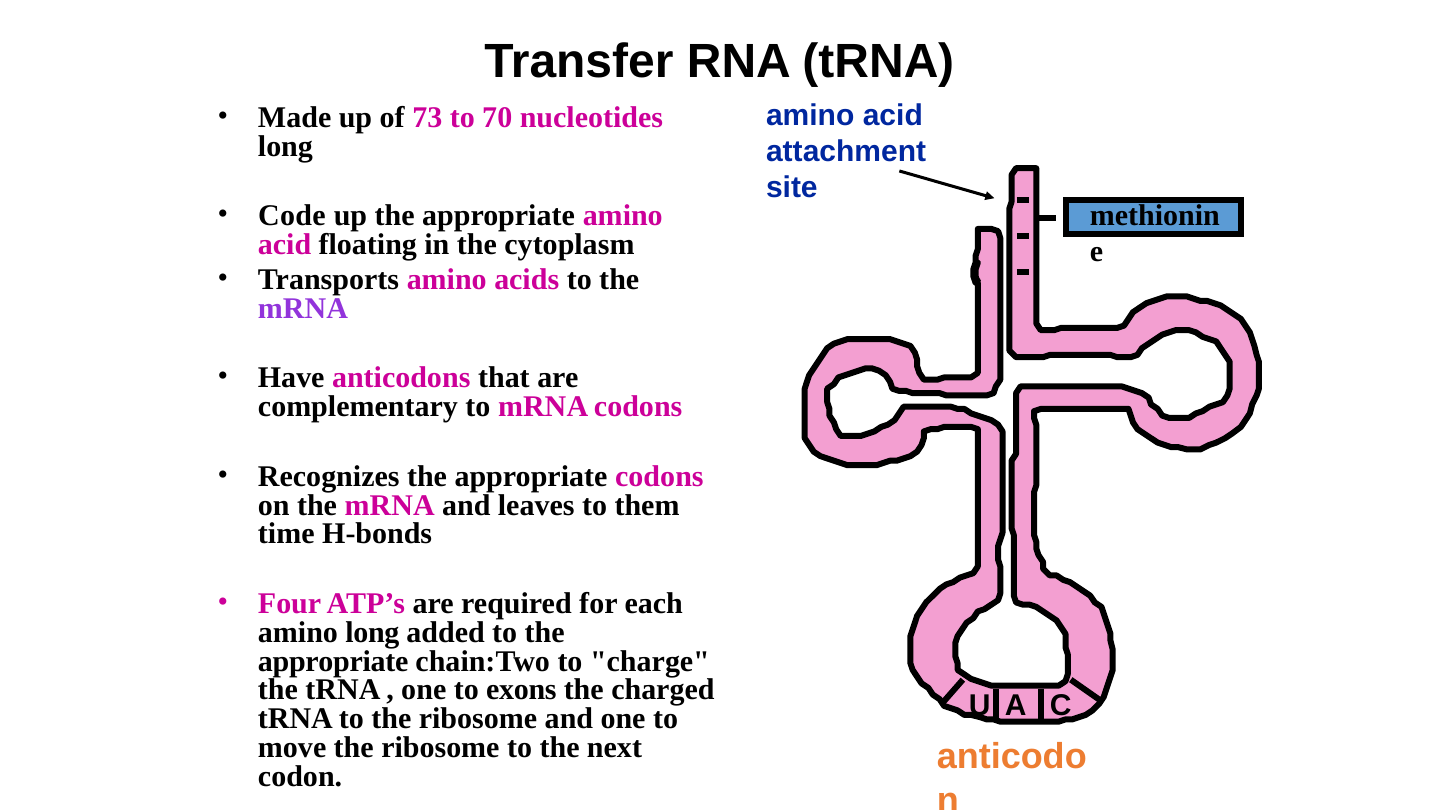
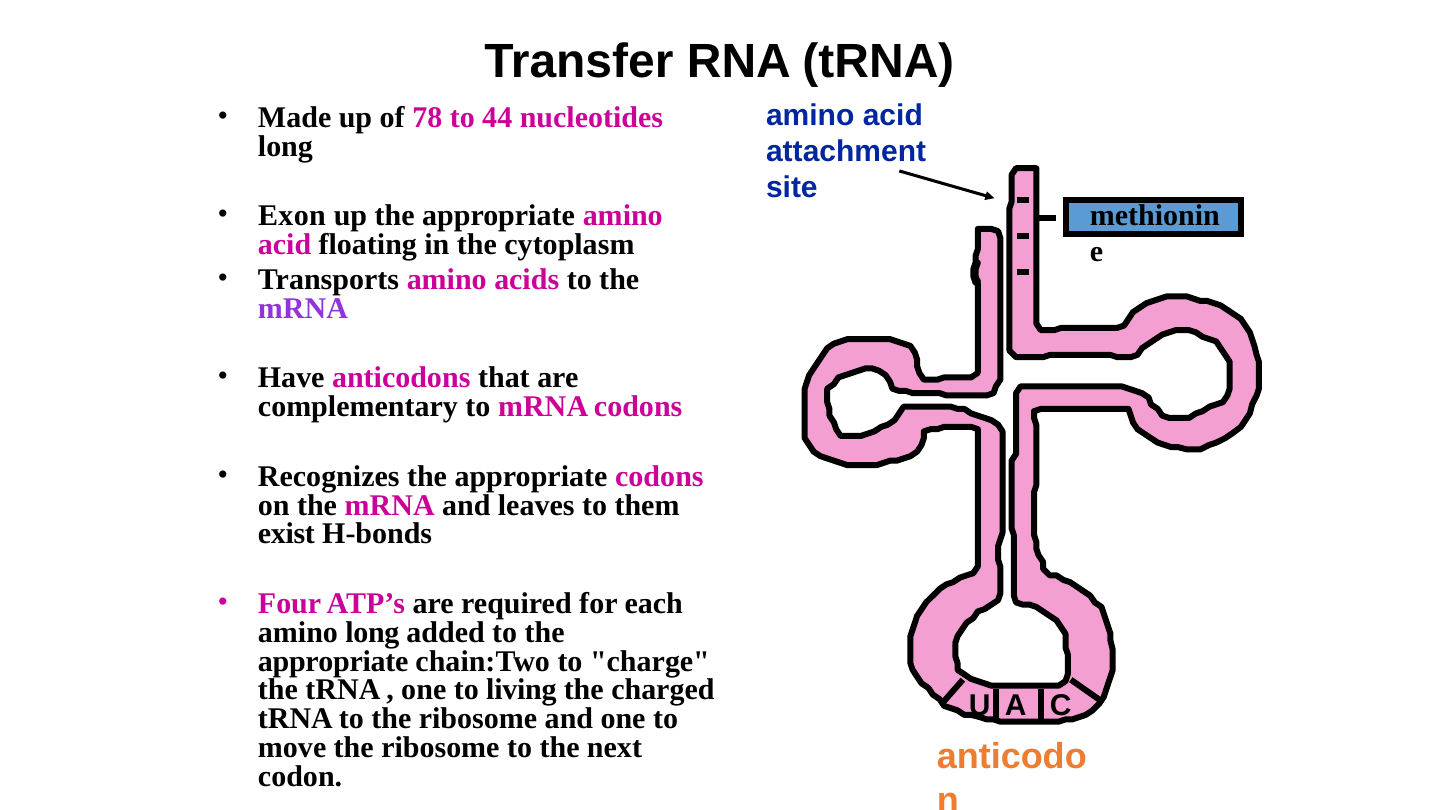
73: 73 -> 78
70: 70 -> 44
Code: Code -> Exon
time: time -> exist
exons: exons -> living
